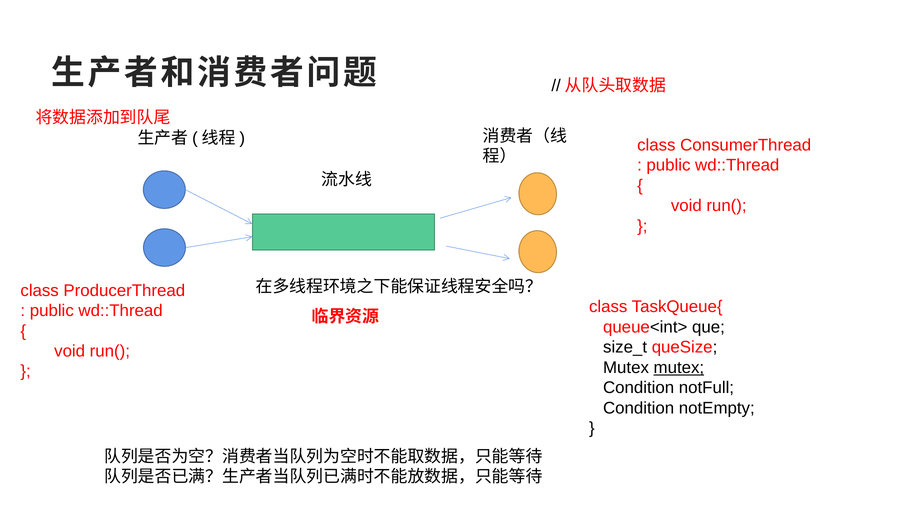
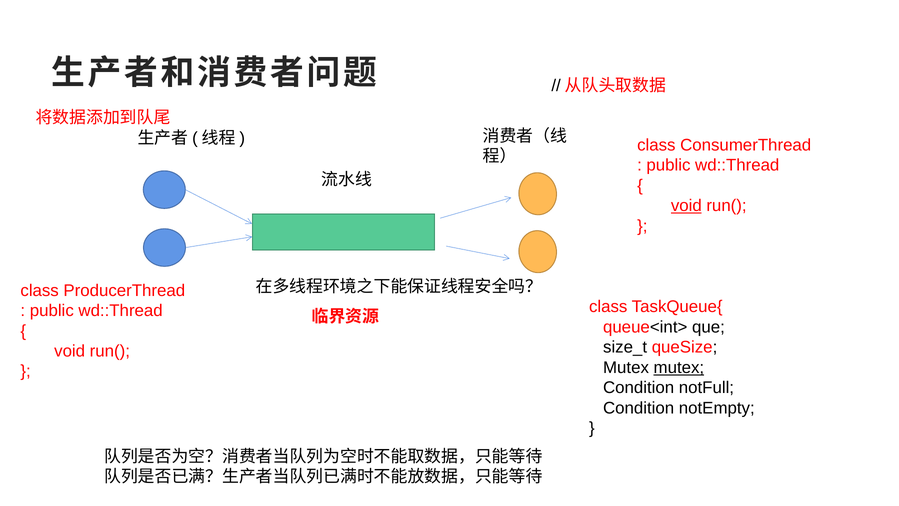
void at (686, 206) underline: none -> present
